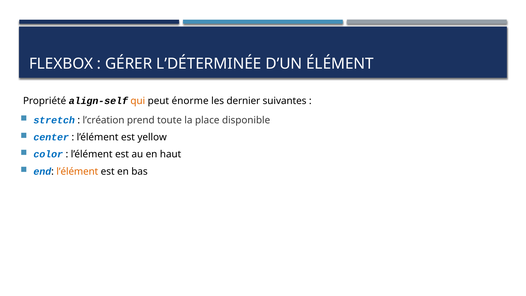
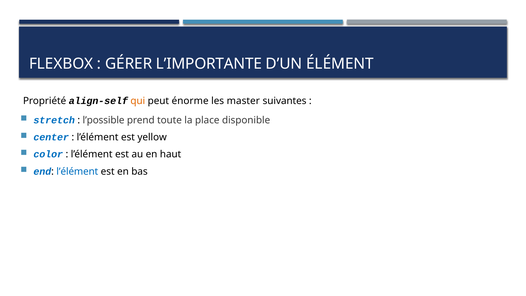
L’DÉTERMINÉE: L’DÉTERMINÉE -> L’IMPORTANTE
dernier: dernier -> master
l’création: l’création -> l’possible
l’élément at (77, 171) colour: orange -> blue
